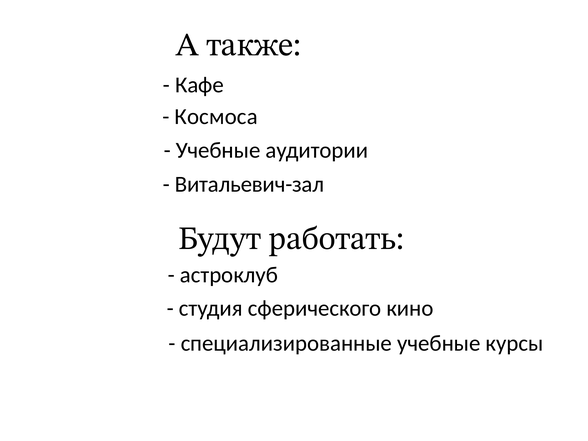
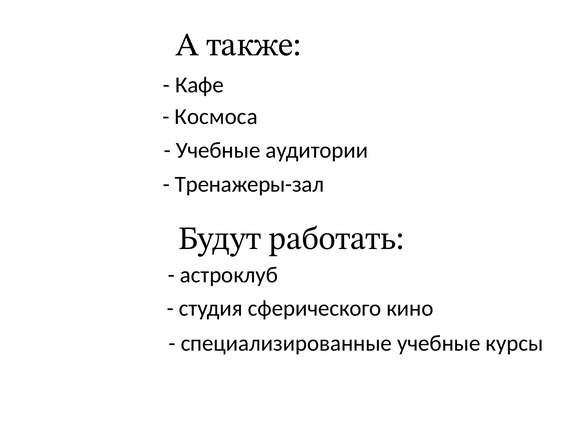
Витальевич-зал: Витальевич-зал -> Тренажеры-зал
